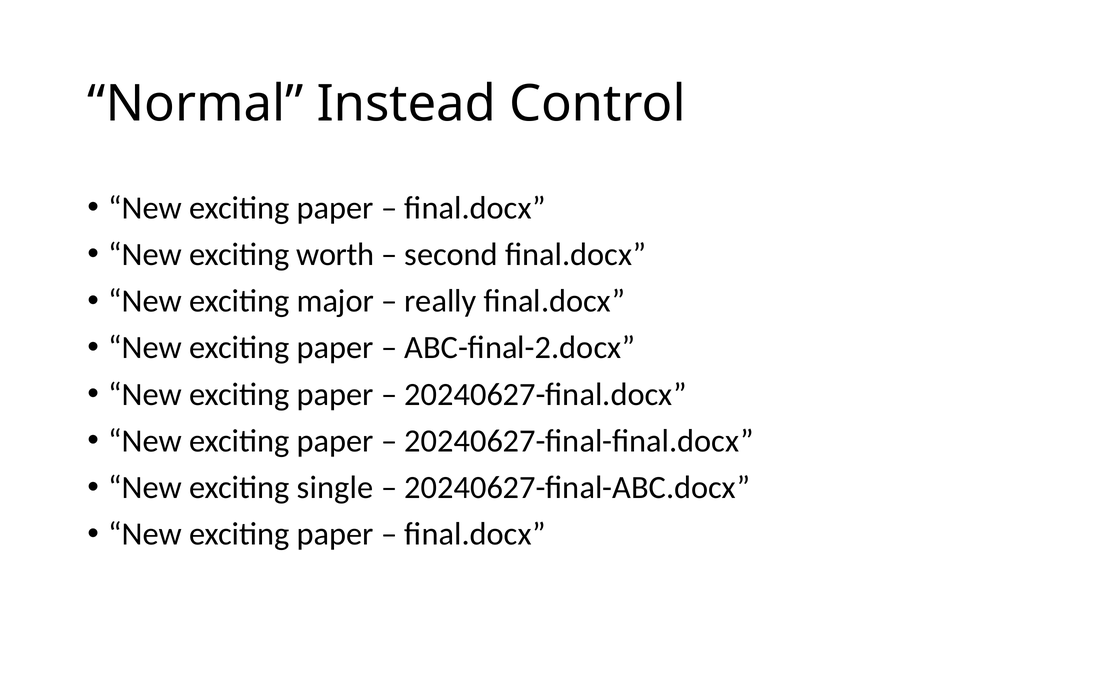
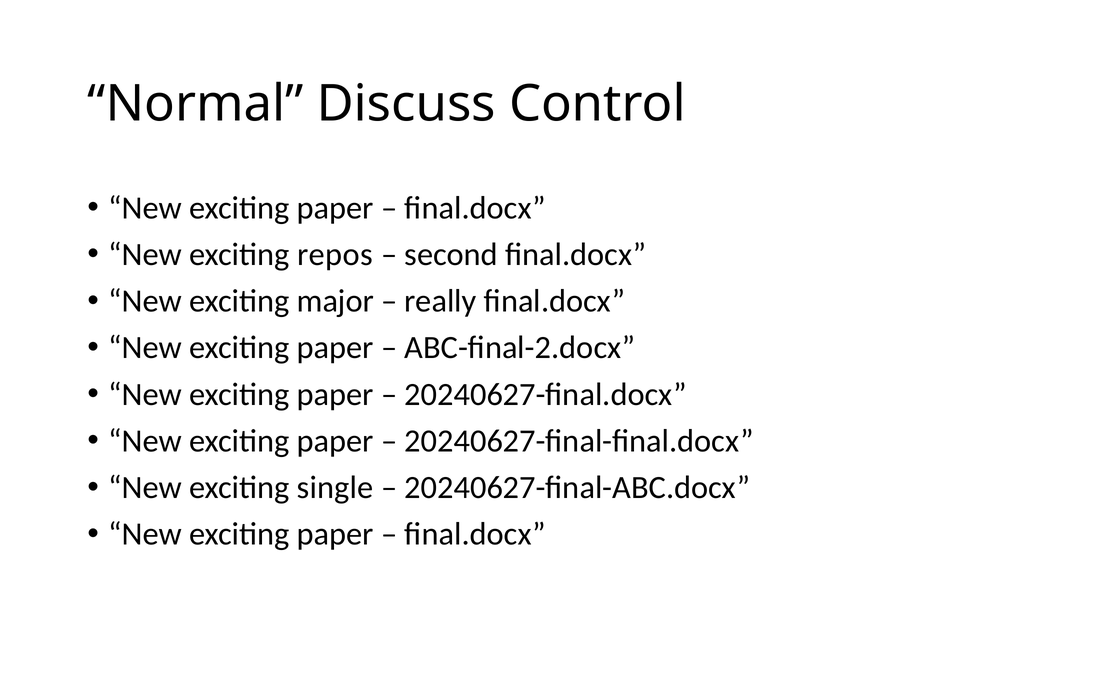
Instead: Instead -> Discuss
worth: worth -> repos
